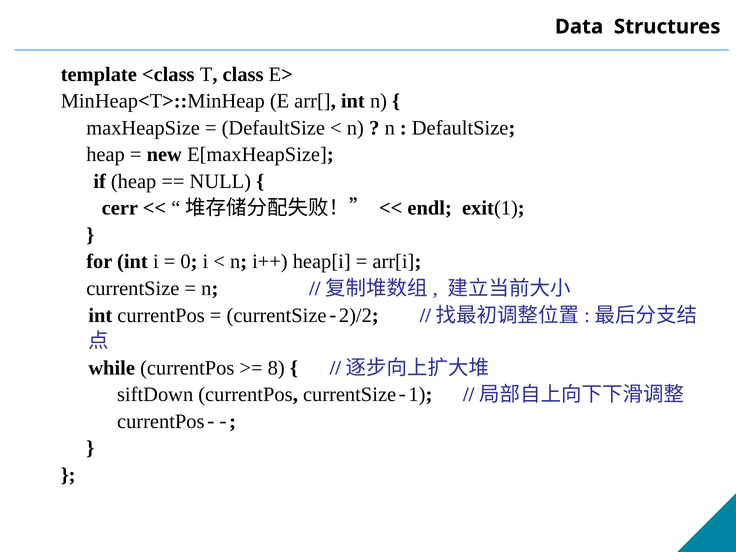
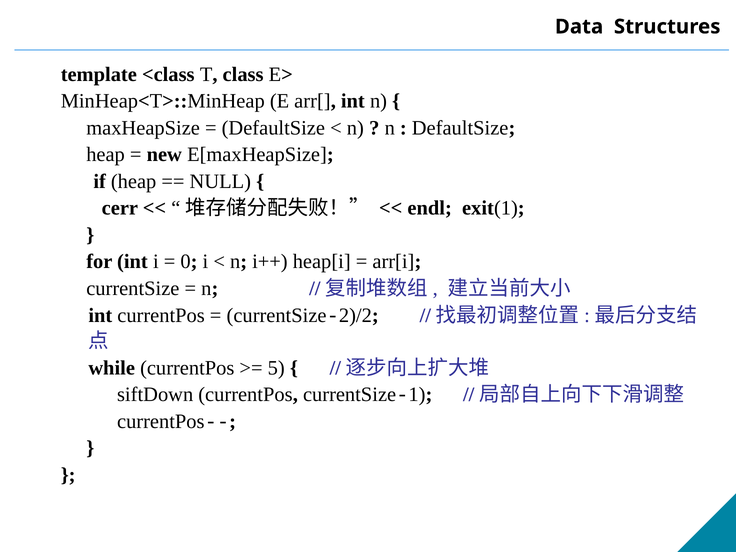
8: 8 -> 5
